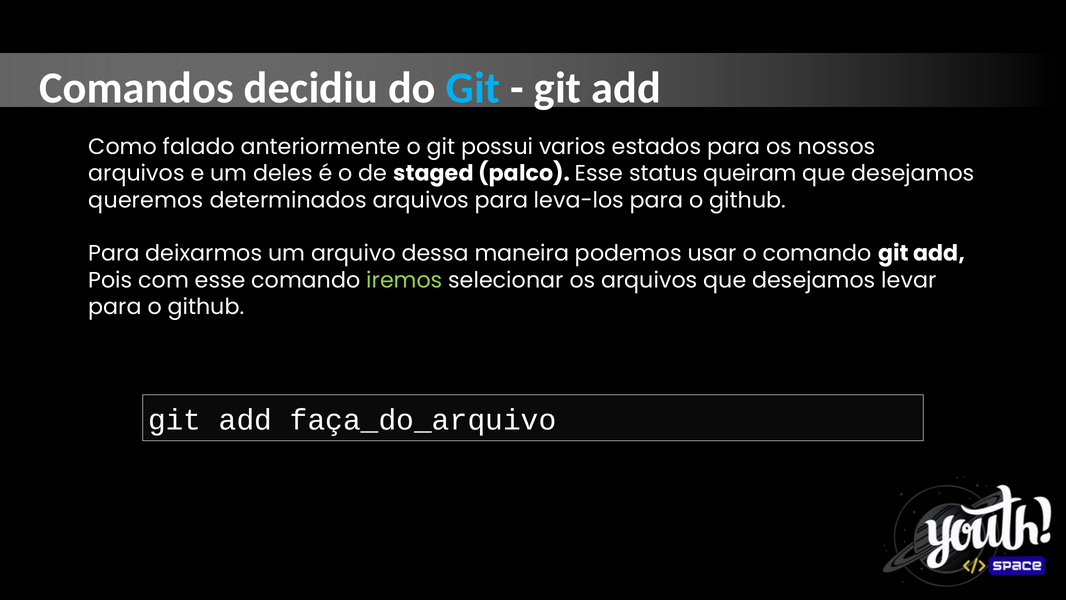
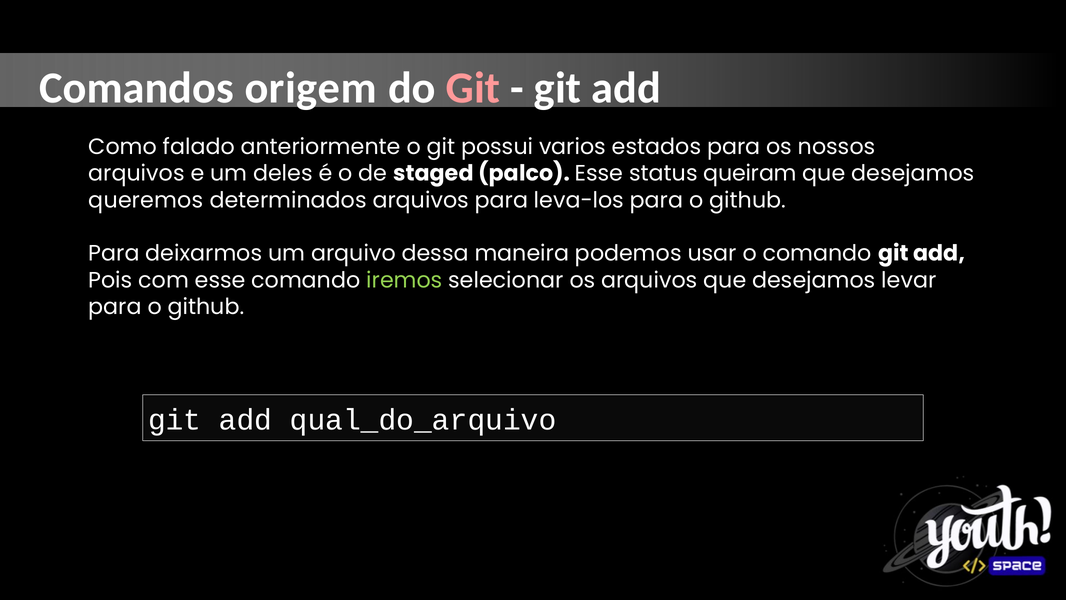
decidiu: decidiu -> origem
Git at (473, 88) colour: light blue -> pink
faça_do_arquivo: faça_do_arquivo -> qual_do_arquivo
